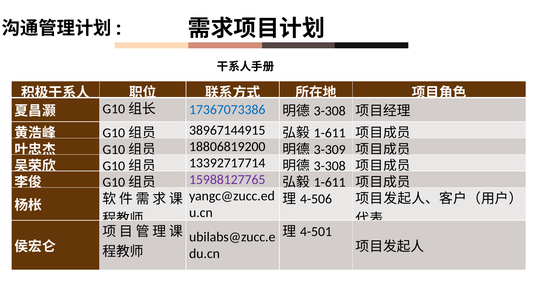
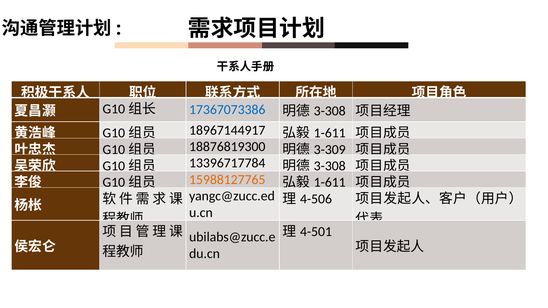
38967144915: 38967144915 -> 18967144917
18806819200: 18806819200 -> 18876819300
13392717714: 13392717714 -> 13396717784
15988127765 colour: purple -> orange
